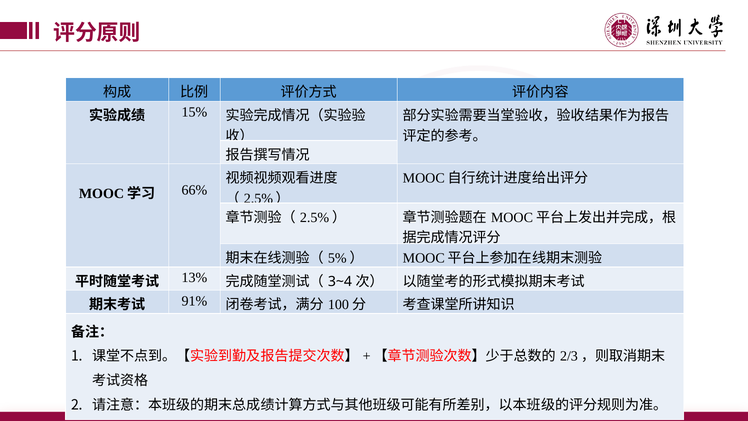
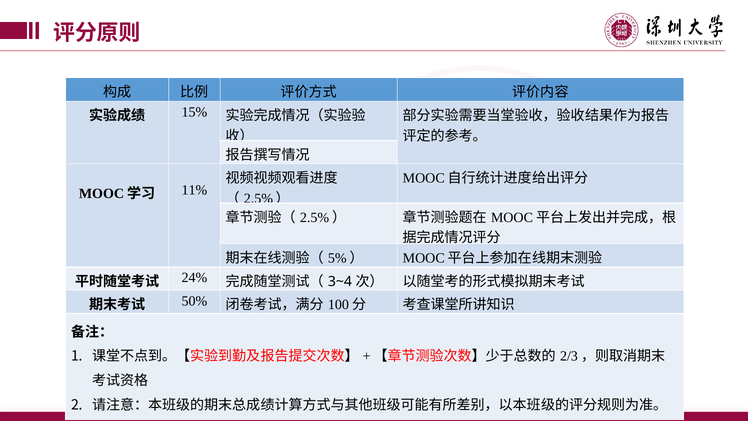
66%: 66% -> 11%
13%: 13% -> 24%
91%: 91% -> 50%
